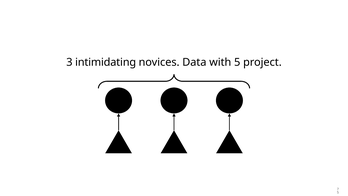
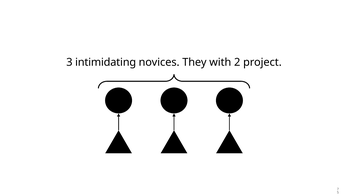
Data: Data -> They
with 5: 5 -> 2
